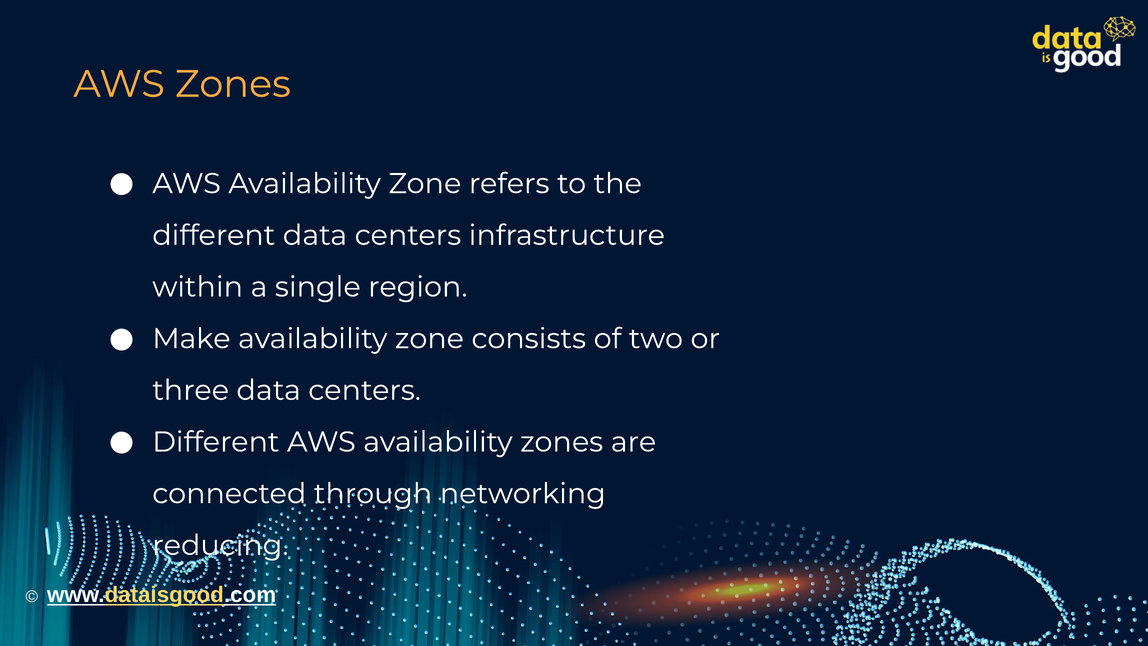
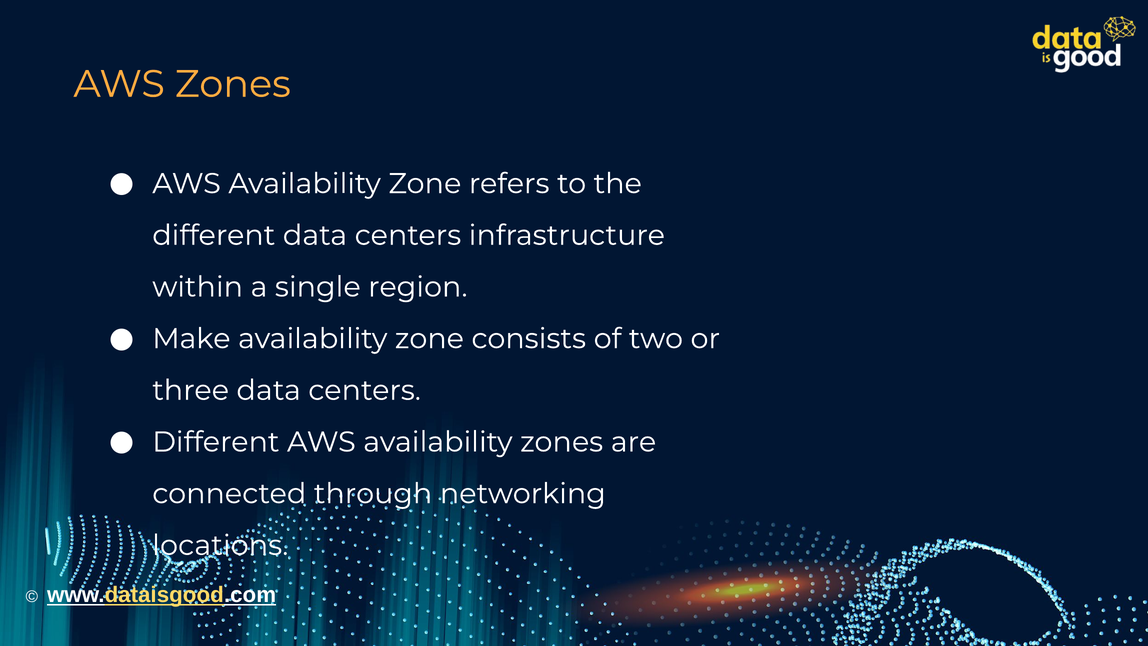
reducing: reducing -> locations
